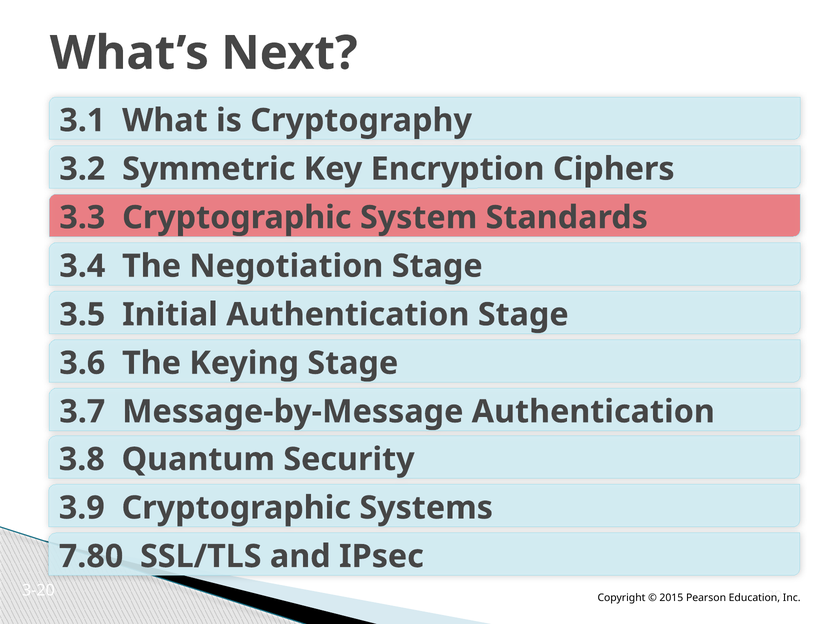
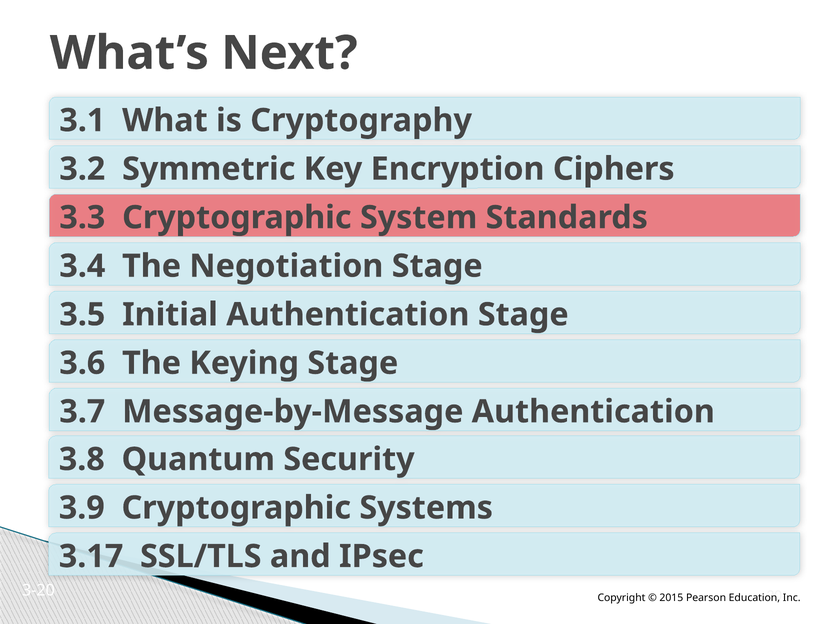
7.80: 7.80 -> 3.17
